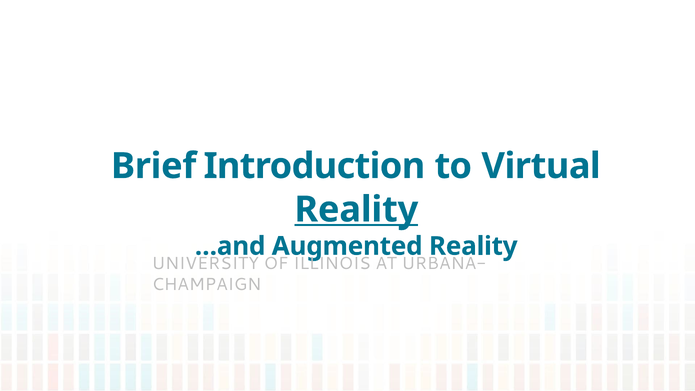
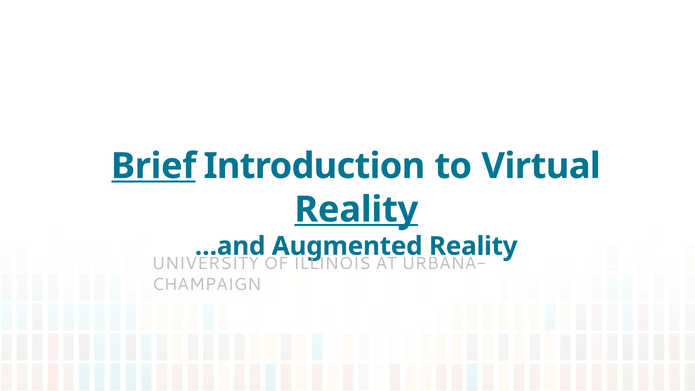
Brief underline: none -> present
